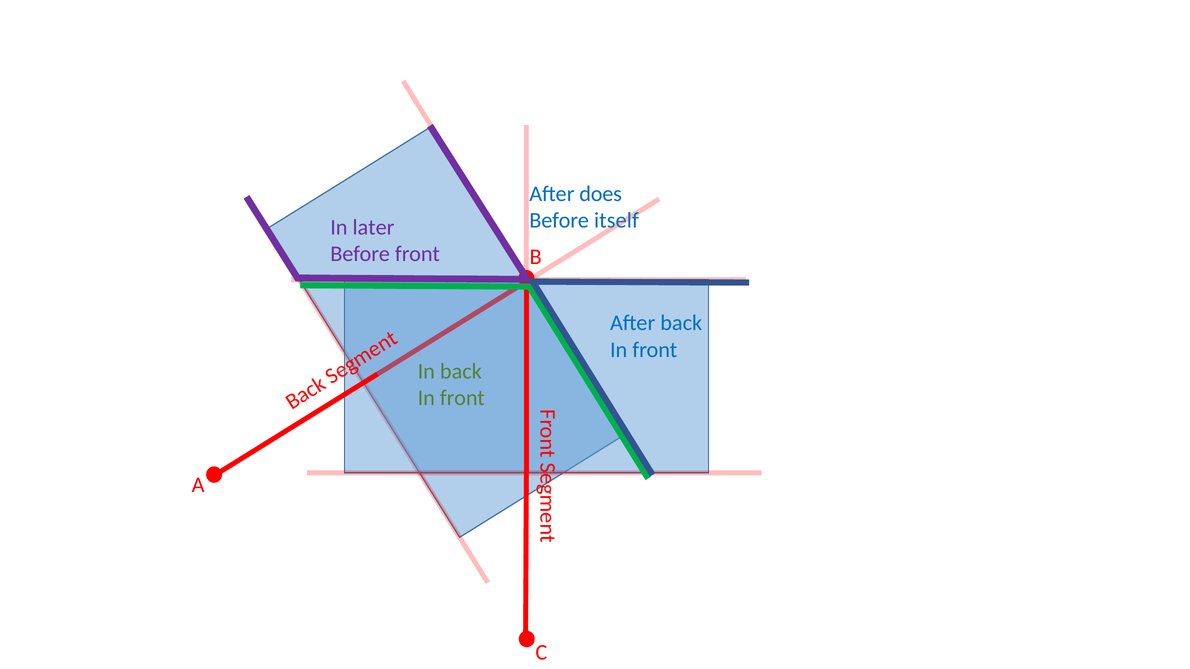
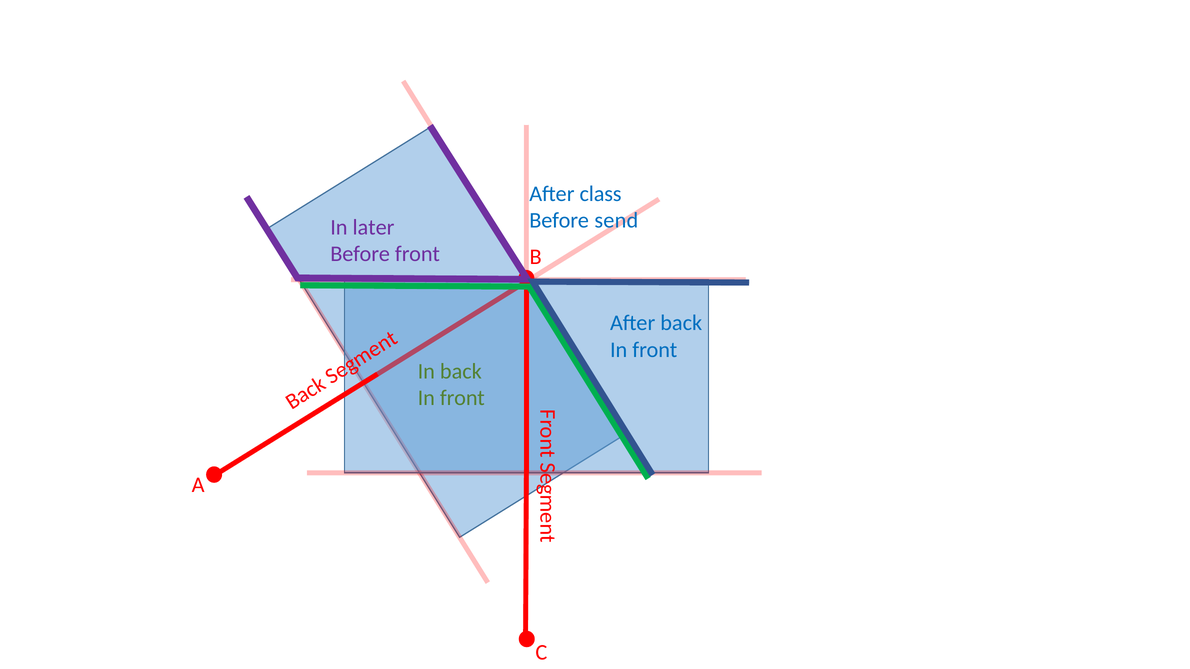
does: does -> class
itself: itself -> send
